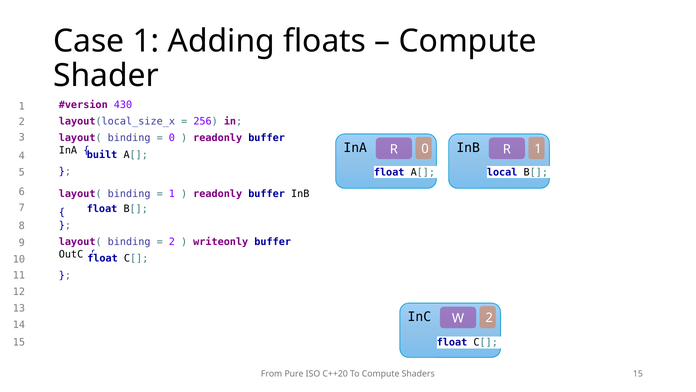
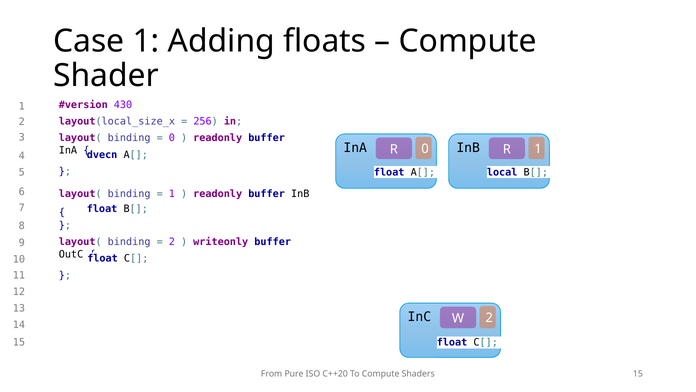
built: built -> dvecn
